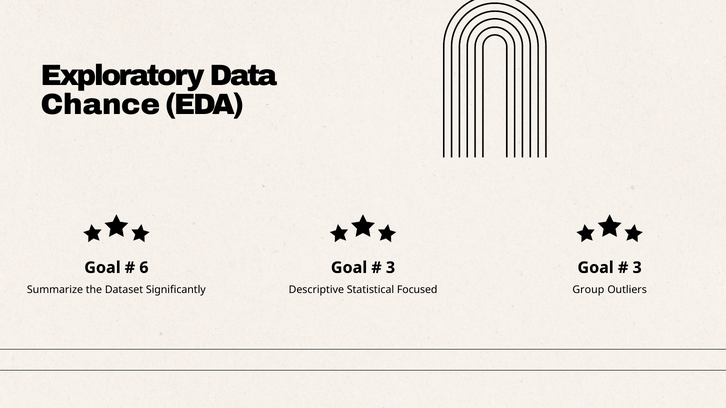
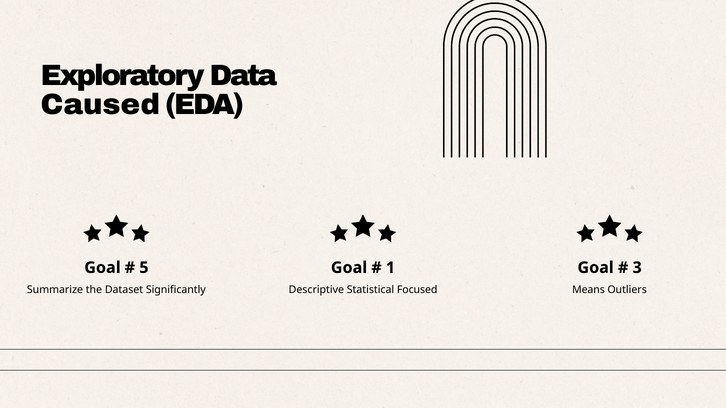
Chance: Chance -> Caused
6: 6 -> 5
3 at (391, 268): 3 -> 1
Group: Group -> Means
